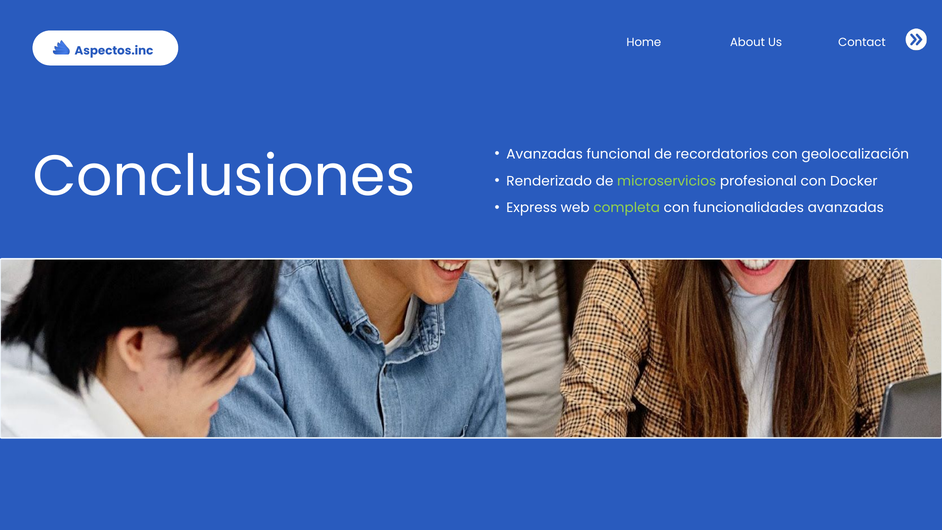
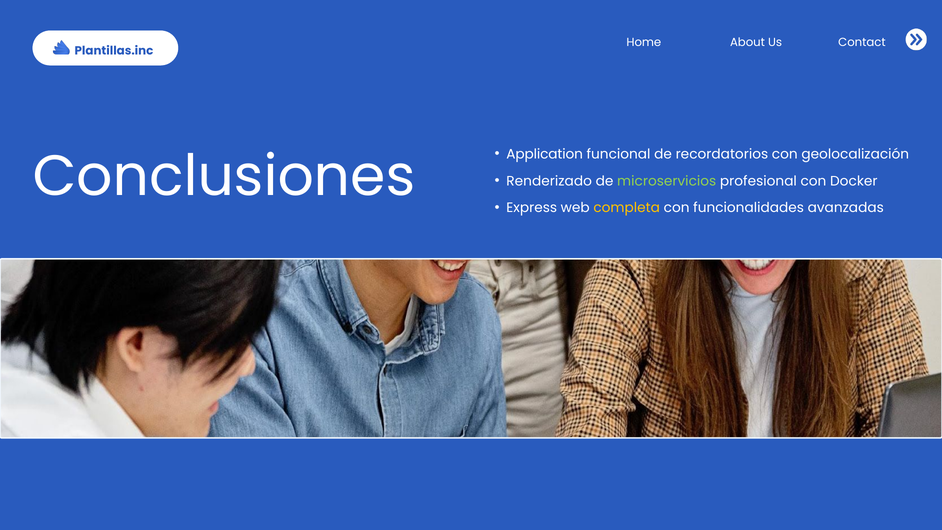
Aspectos.inc: Aspectos.inc -> Plantillas.inc
Avanzadas at (545, 154): Avanzadas -> Application
completa colour: light green -> yellow
